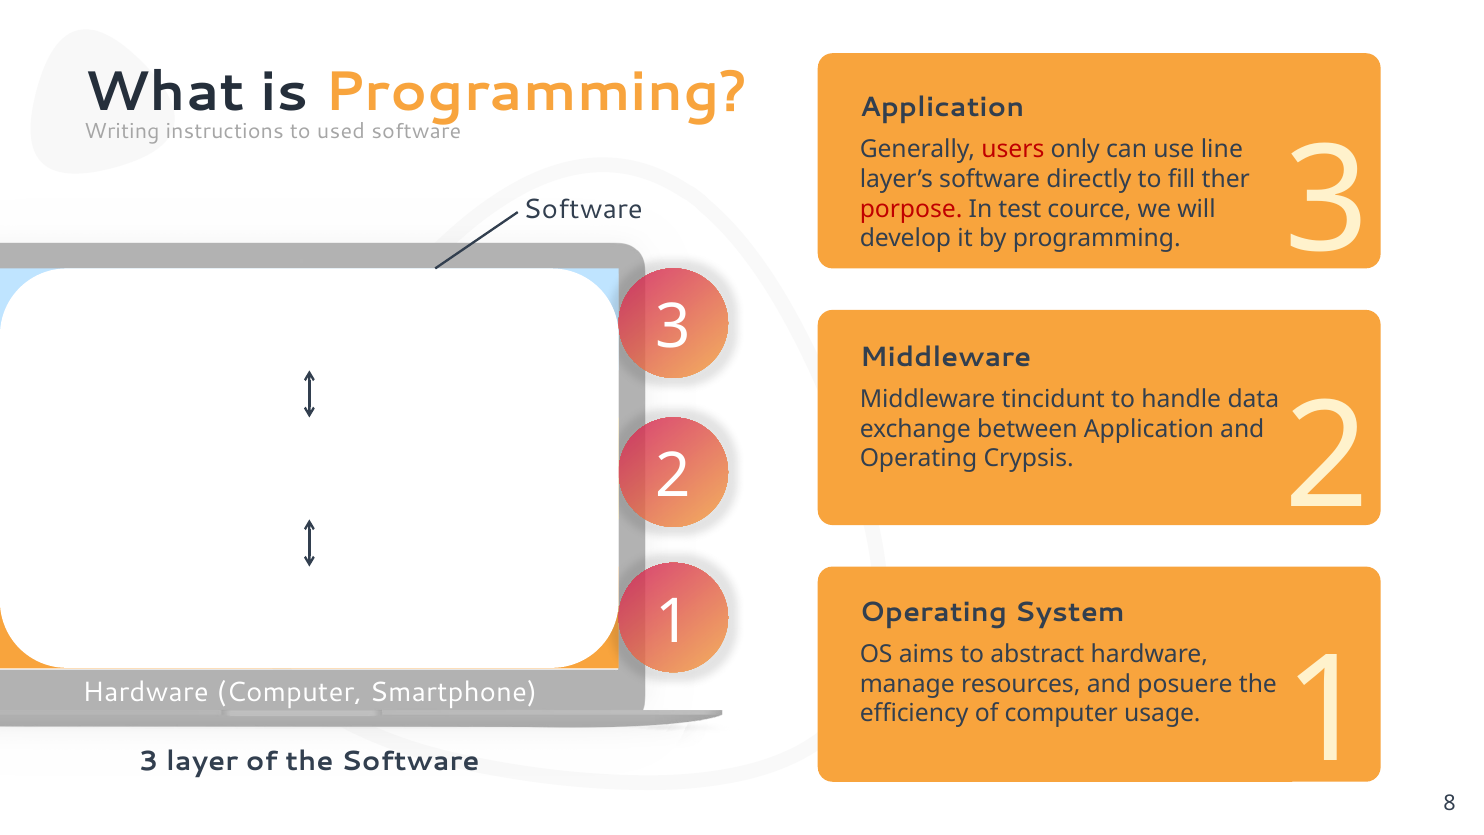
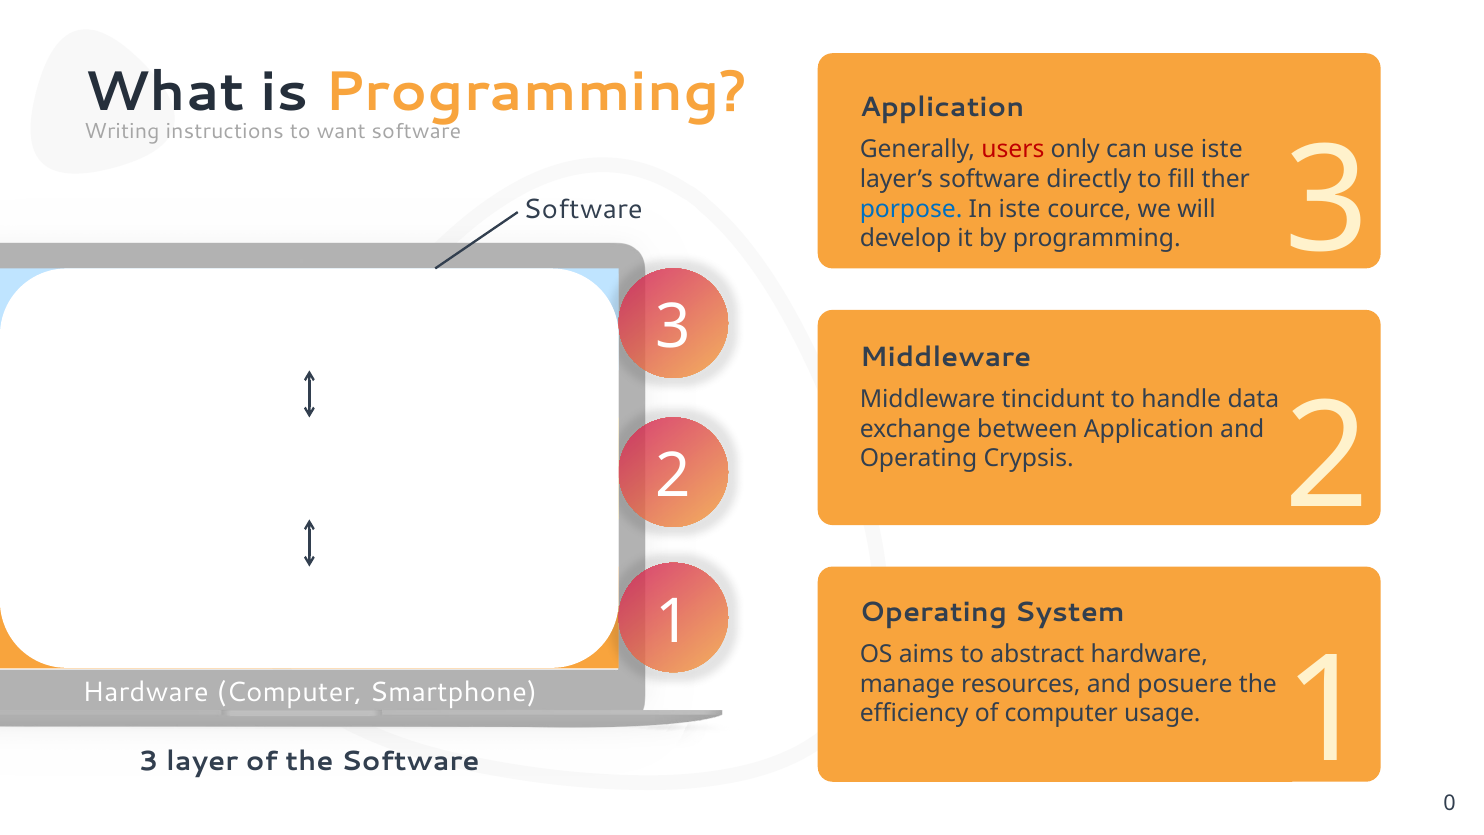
used: used -> want
use line: line -> iste
porpose colour: red -> blue
In test: test -> iste
8: 8 -> 0
